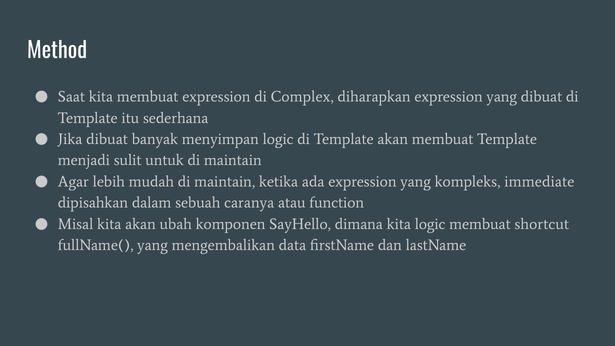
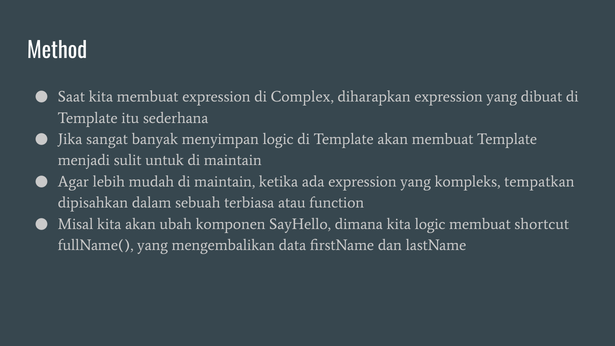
Jika dibuat: dibuat -> sangat
immediate: immediate -> tempatkan
caranya: caranya -> terbiasa
